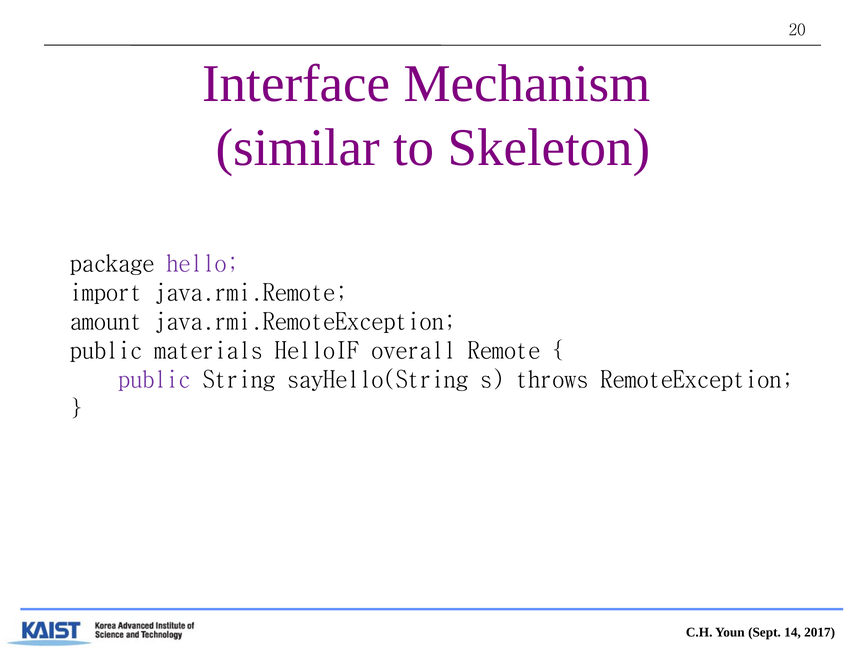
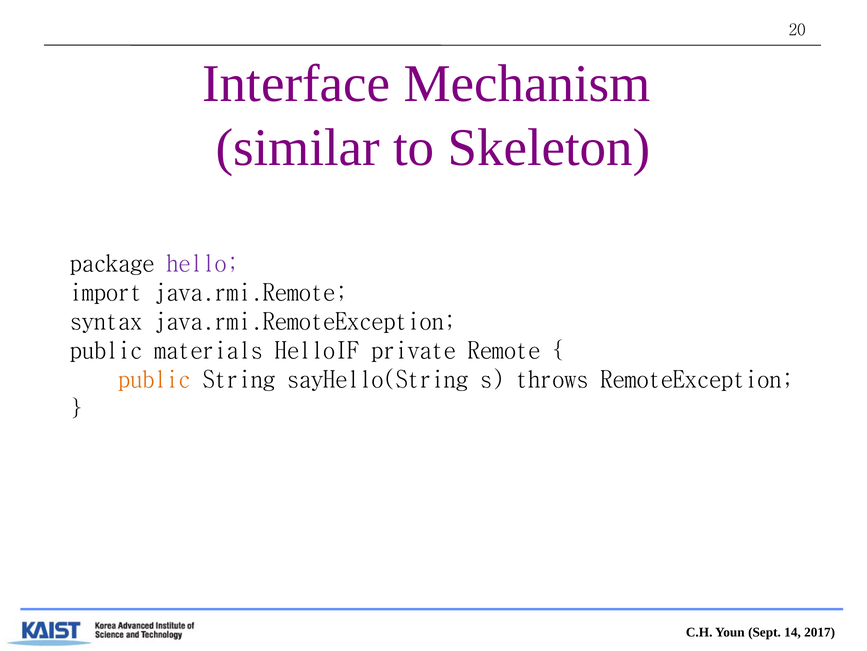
amount: amount -> syntax
overall: overall -> private
public at (154, 379) colour: purple -> orange
